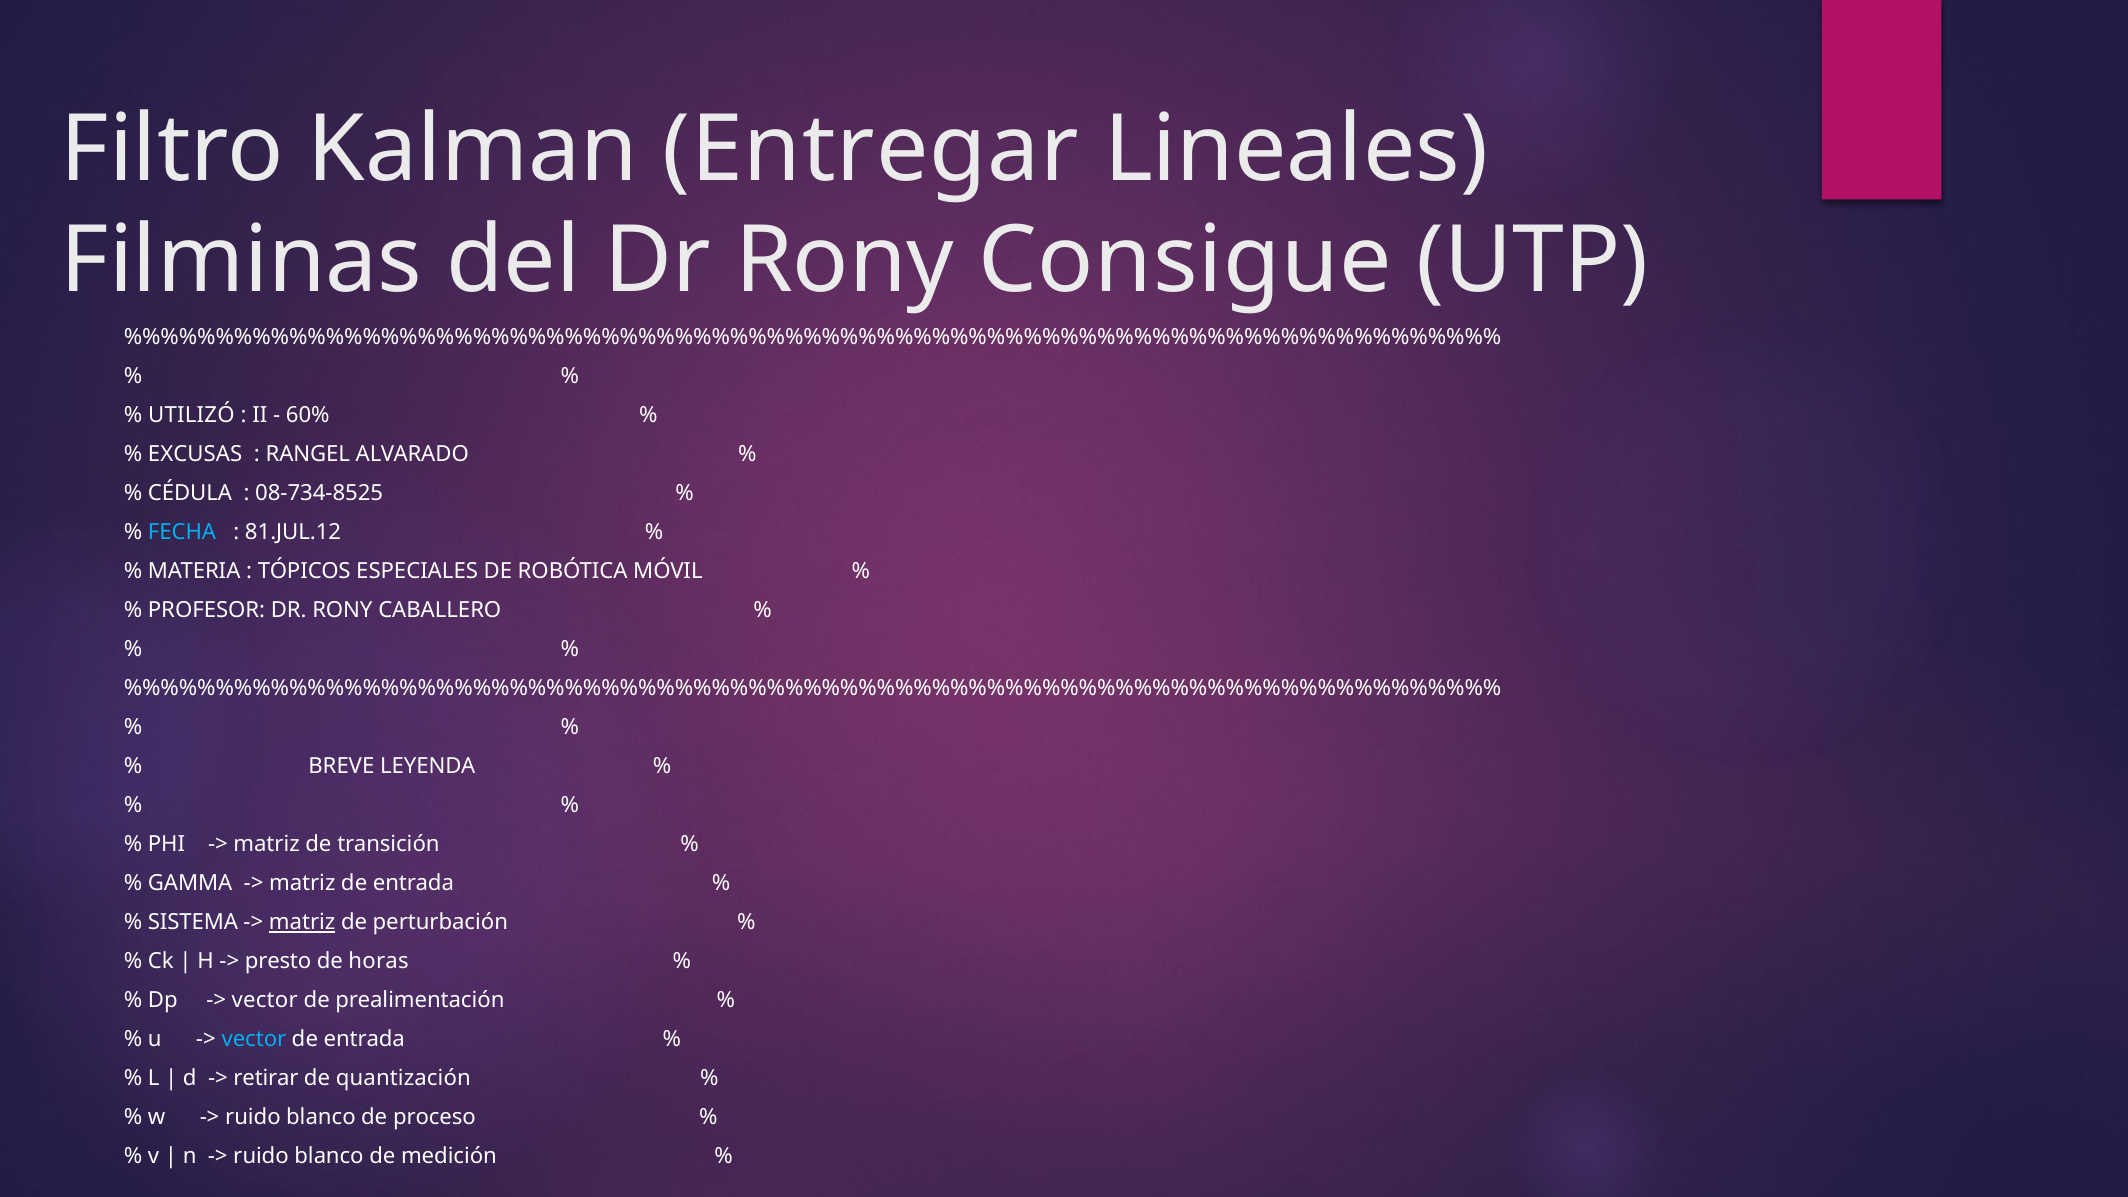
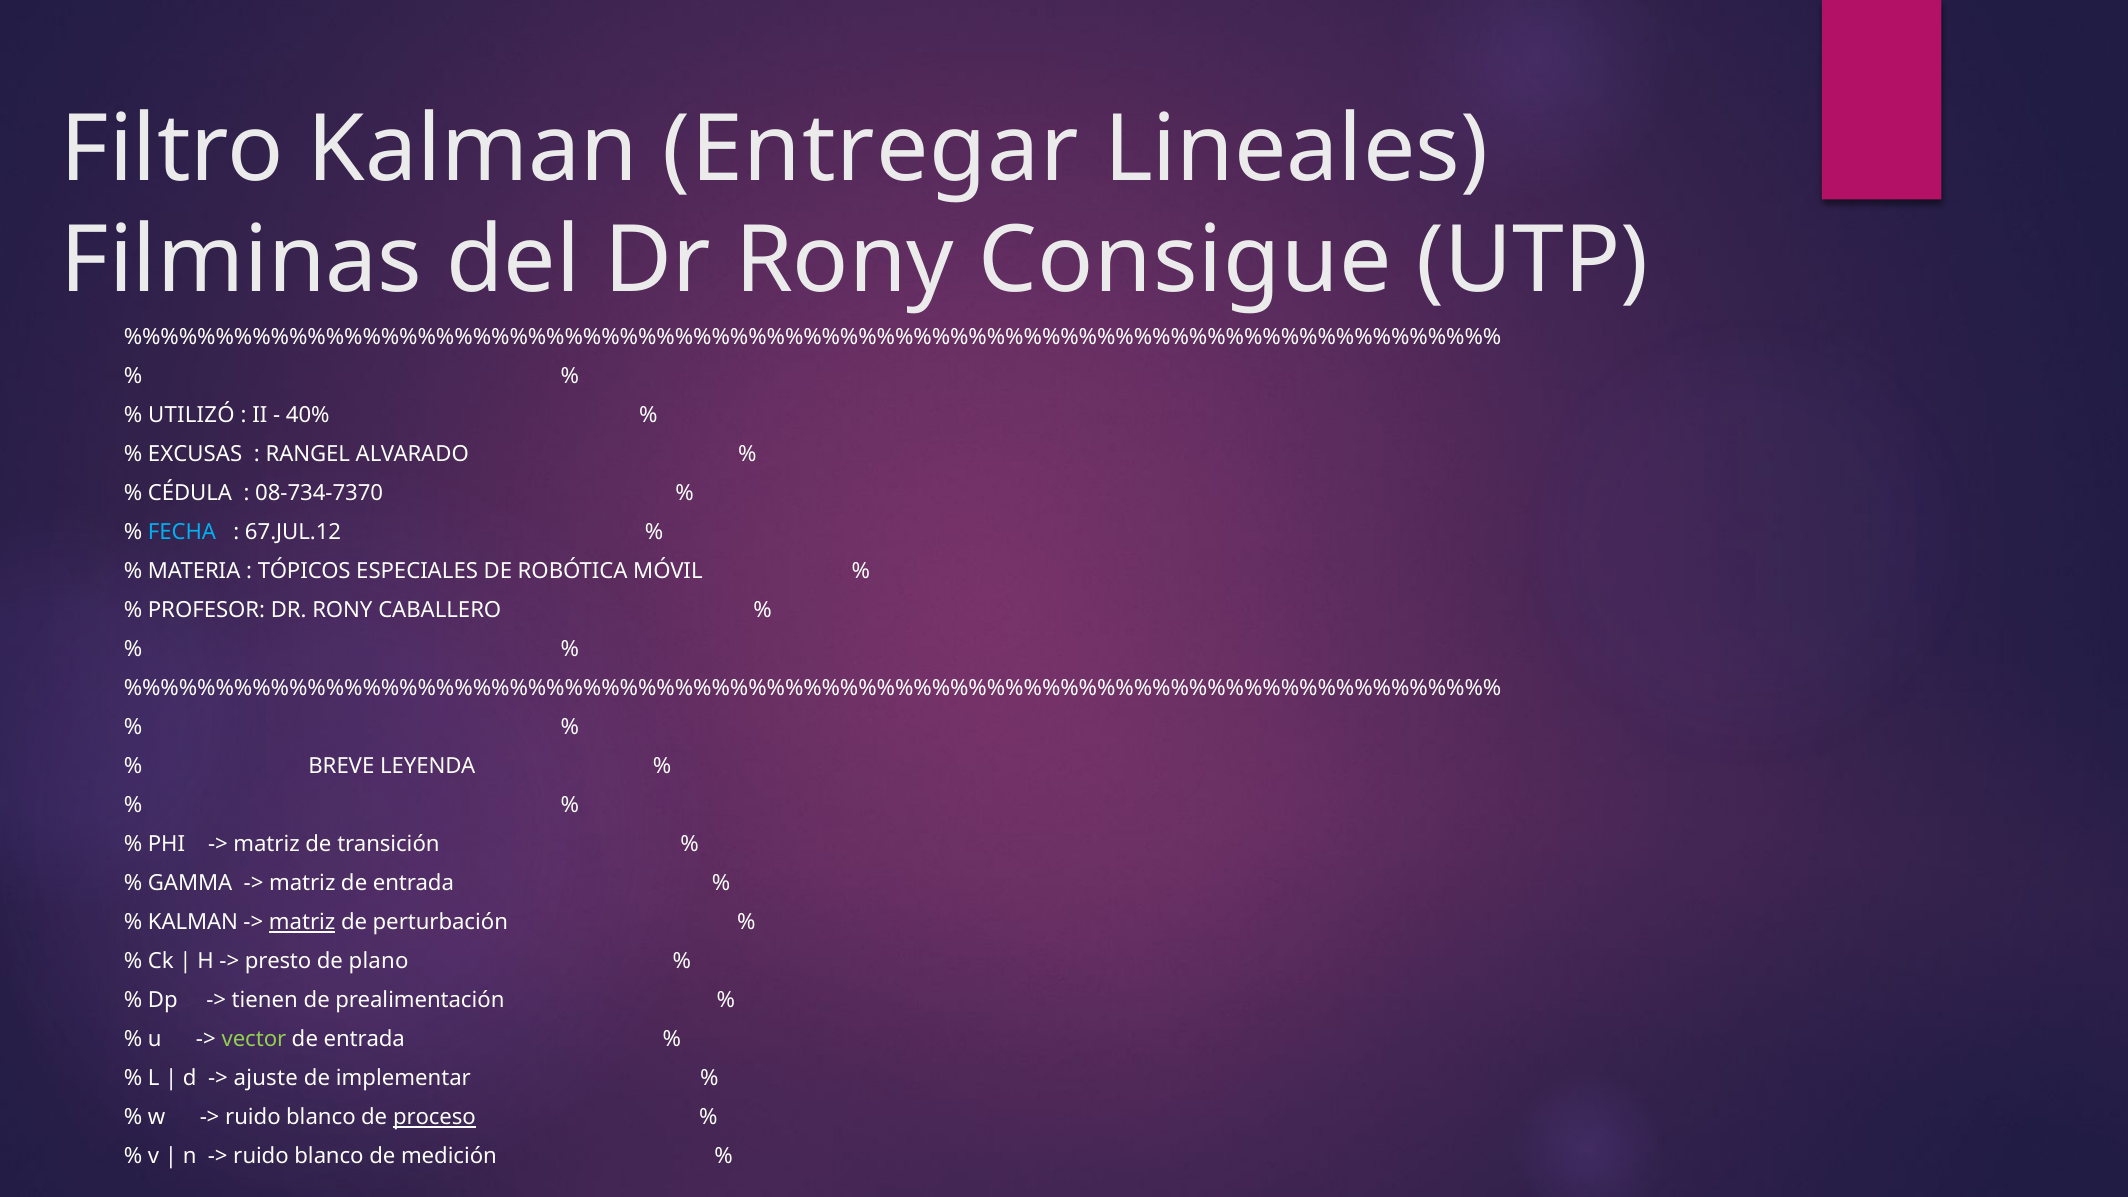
60%: 60% -> 40%
08-734-8525: 08-734-8525 -> 08-734-7370
81.JUL.12: 81.JUL.12 -> 67.JUL.12
SISTEMA at (193, 922): SISTEMA -> KALMAN
horas: horas -> plano
vector at (265, 1000): vector -> tienen
vector at (254, 1039) colour: light blue -> light green
retirar: retirar -> ajuste
quantización: quantización -> implementar
proceso underline: none -> present
